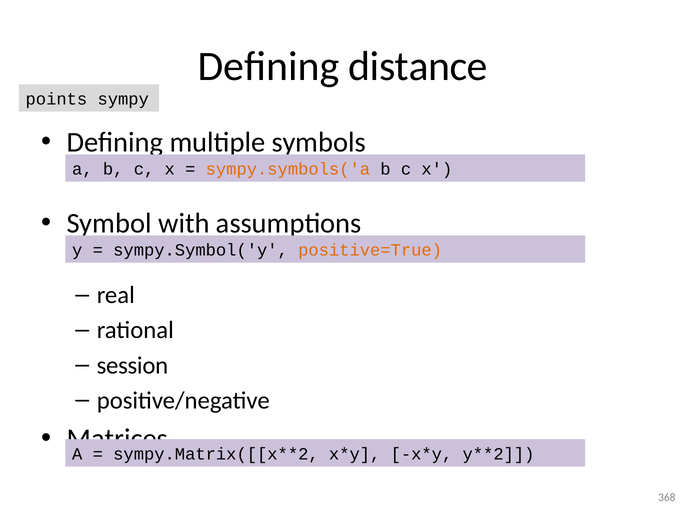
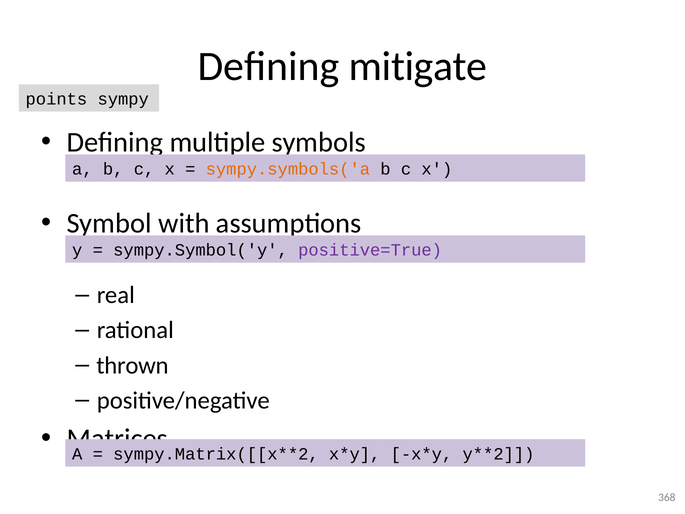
distance: distance -> mitigate
positive=True colour: orange -> purple
session: session -> thrown
